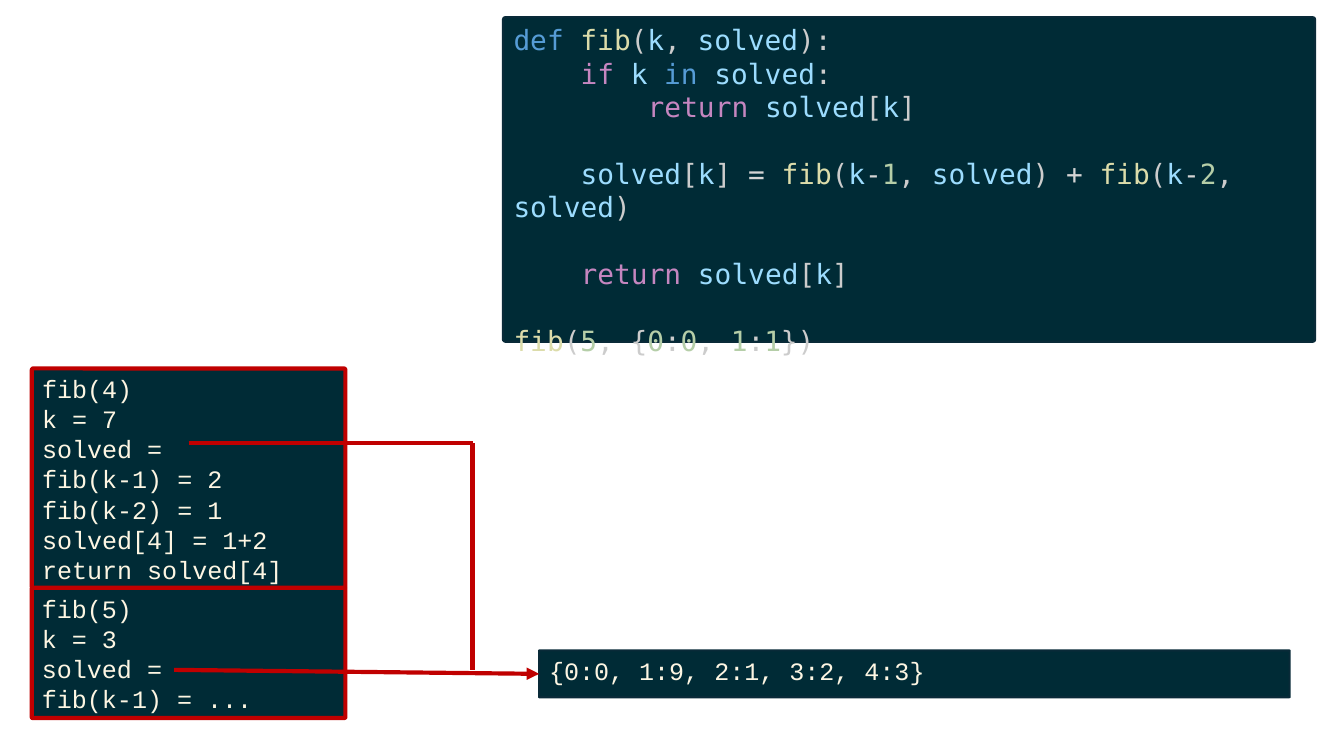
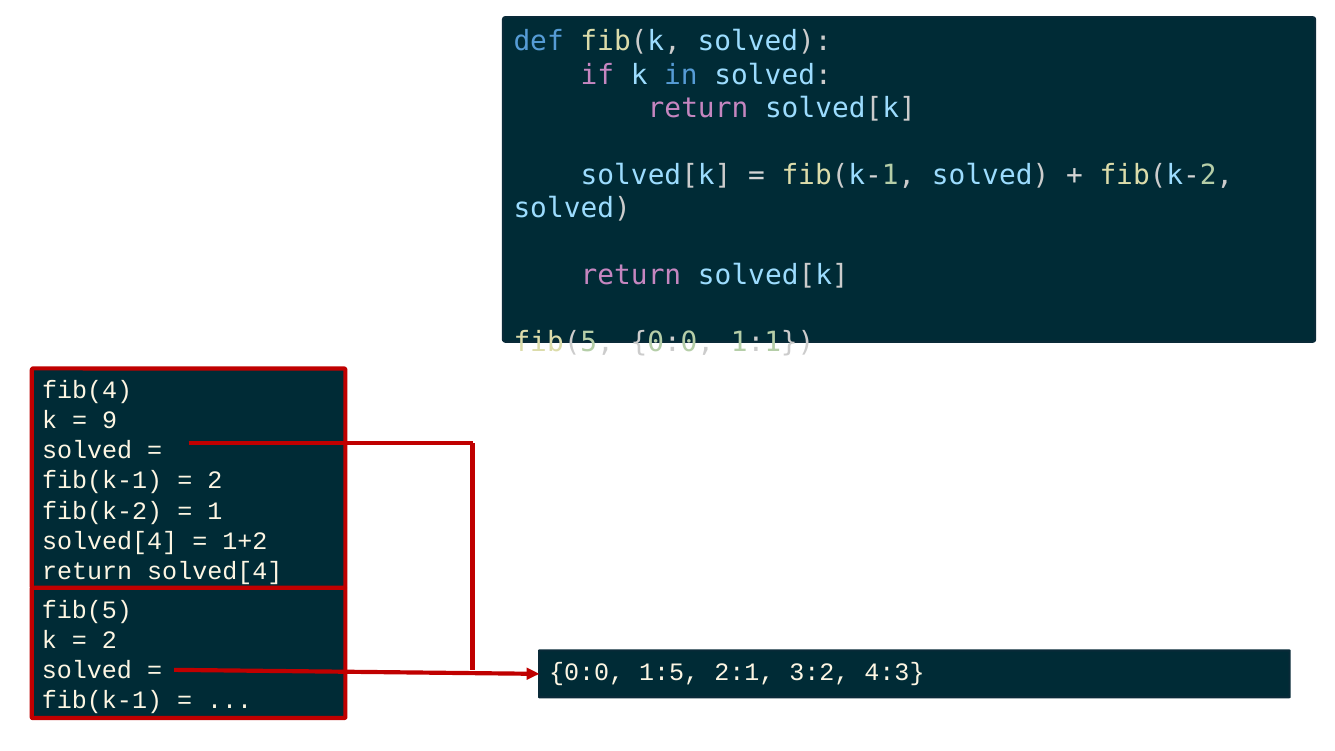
7: 7 -> 9
3 at (109, 640): 3 -> 2
1:9: 1:9 -> 1:5
